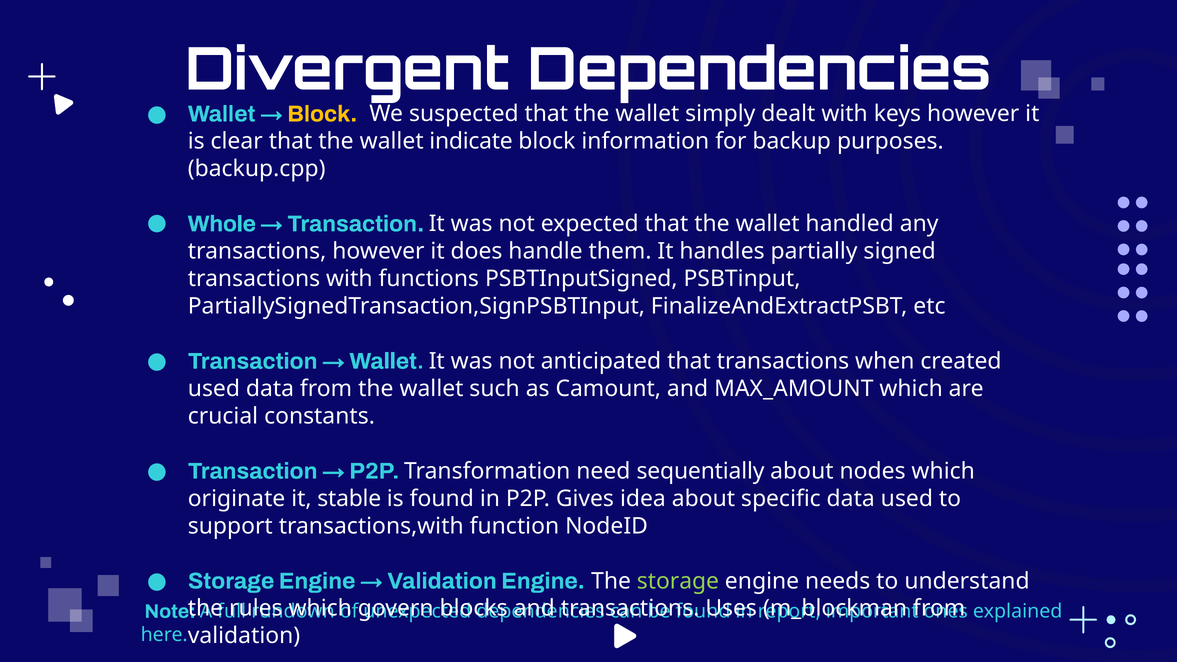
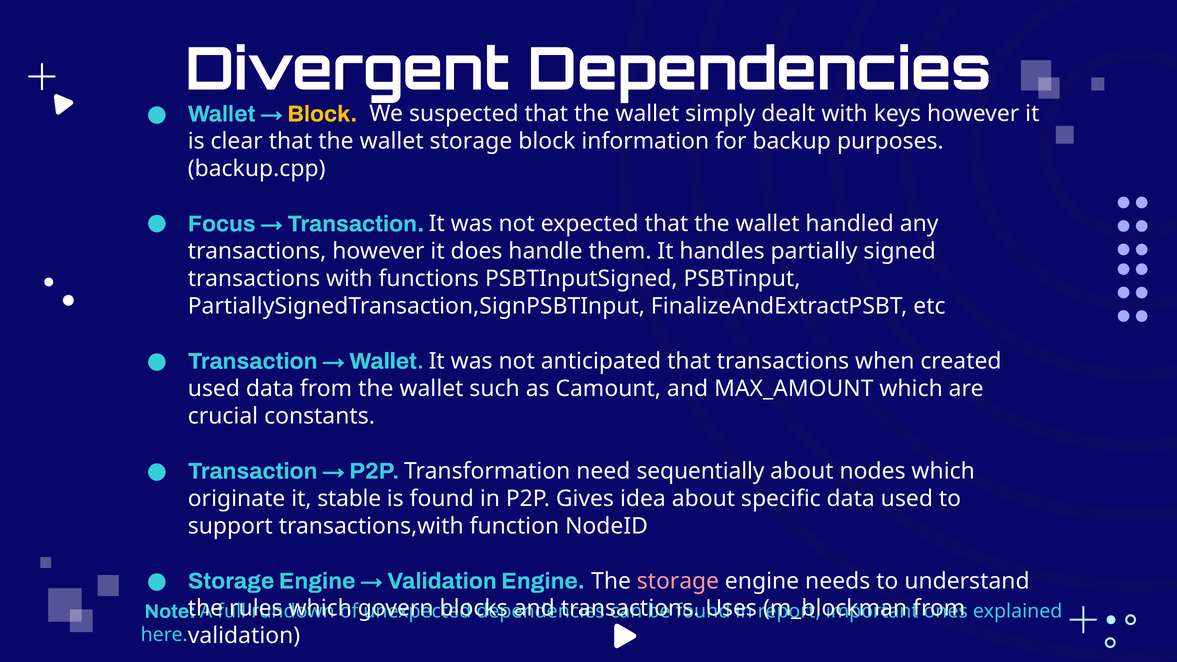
wallet indicate: indicate -> storage
Whole: Whole -> Focus
storage at (678, 581) colour: light green -> pink
